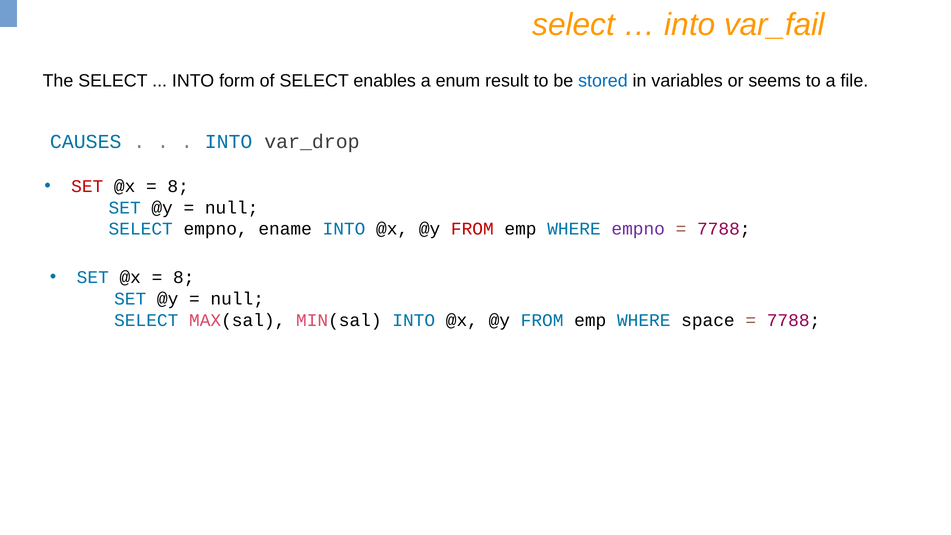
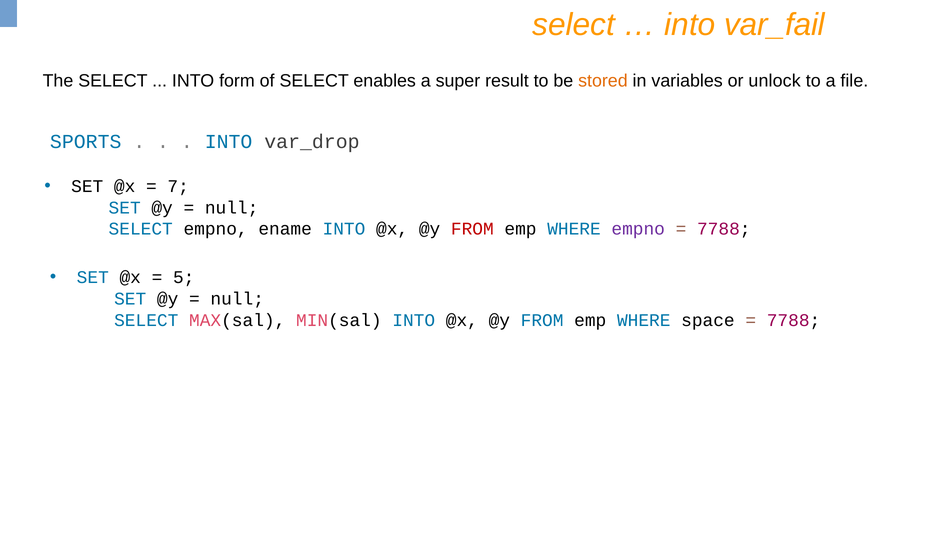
enum: enum -> super
stored colour: blue -> orange
seems: seems -> unlock
CAUSES: CAUSES -> SPORTS
SET at (87, 186) colour: red -> black
8 at (178, 186): 8 -> 7
8 at (184, 277): 8 -> 5
